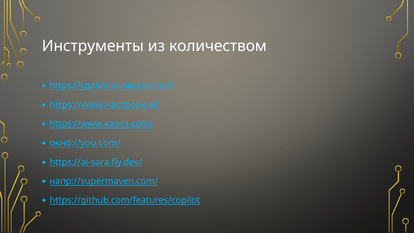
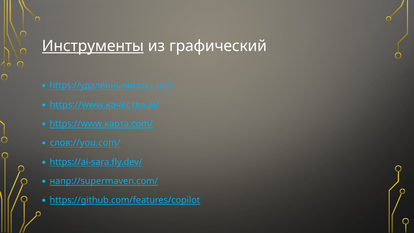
Инструменты underline: none -> present
количеством: количеством -> графический
https://www.настроек.ai/: https://www.настроек.ai/ -> https://www.качества.ai/
окно://you.com/: окно://you.com/ -> слов://you.com/
